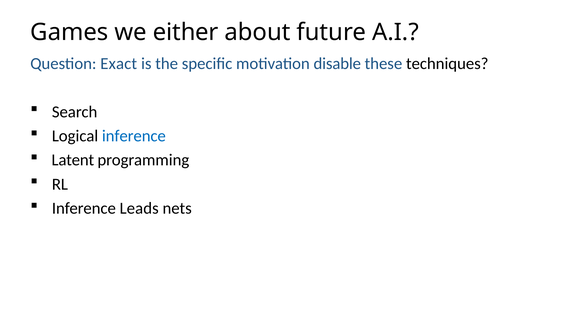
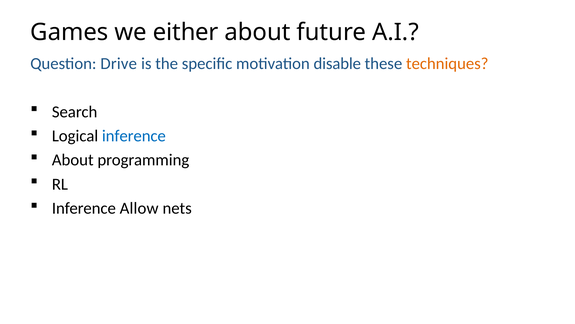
Exact: Exact -> Drive
techniques colour: black -> orange
Latent at (73, 160): Latent -> About
Leads: Leads -> Allow
